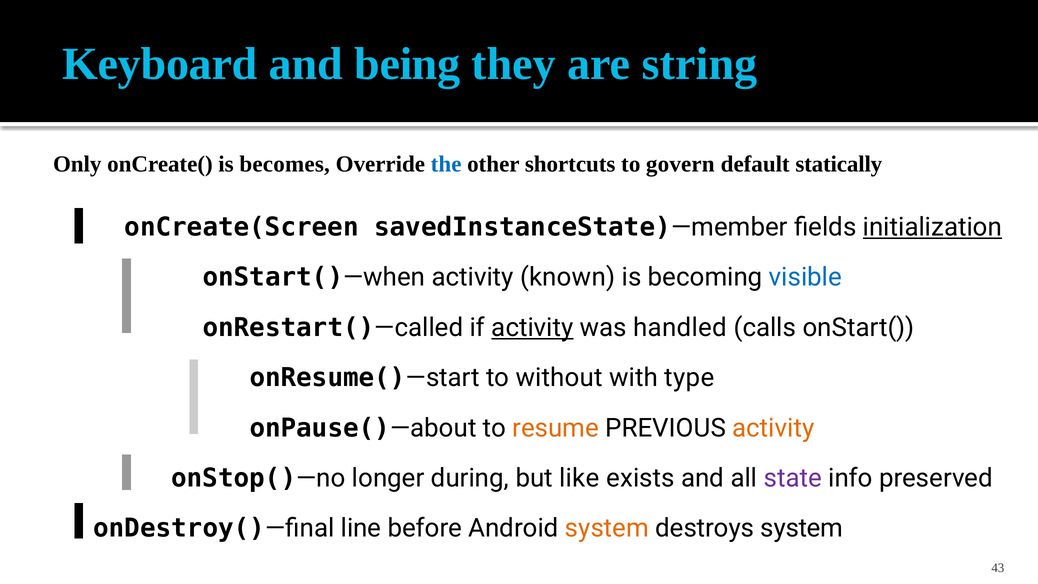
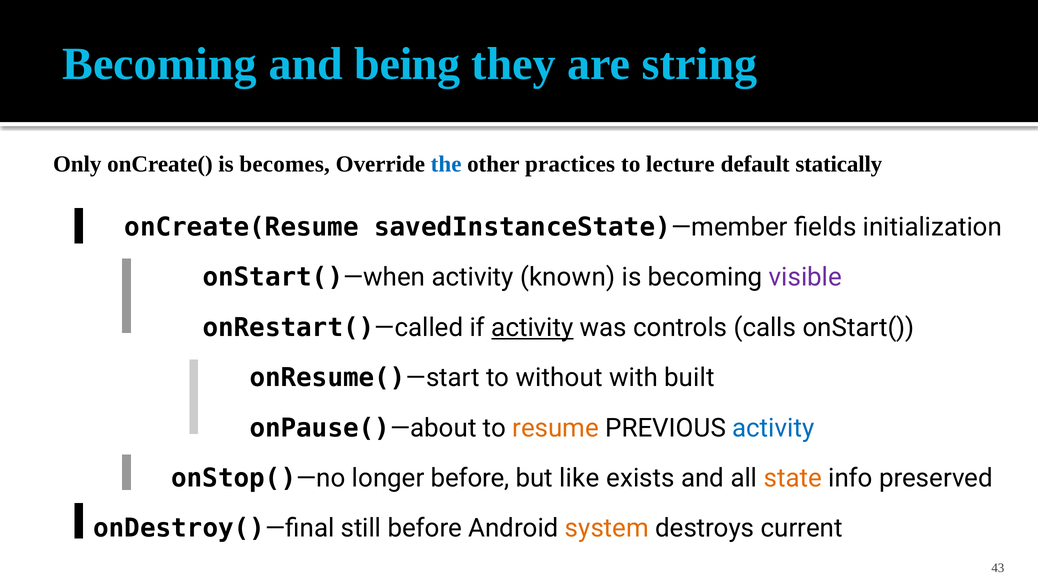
Keyboard at (160, 64): Keyboard -> Becoming
shortcuts: shortcuts -> practices
govern: govern -> lecture
onCreate(Screen: onCreate(Screen -> onCreate(Resume
initialization underline: present -> none
visible colour: blue -> purple
handled: handled -> controls
type: type -> built
activity at (773, 428) colour: orange -> blue
longer during: during -> before
state colour: purple -> orange
line: line -> still
destroys system: system -> current
